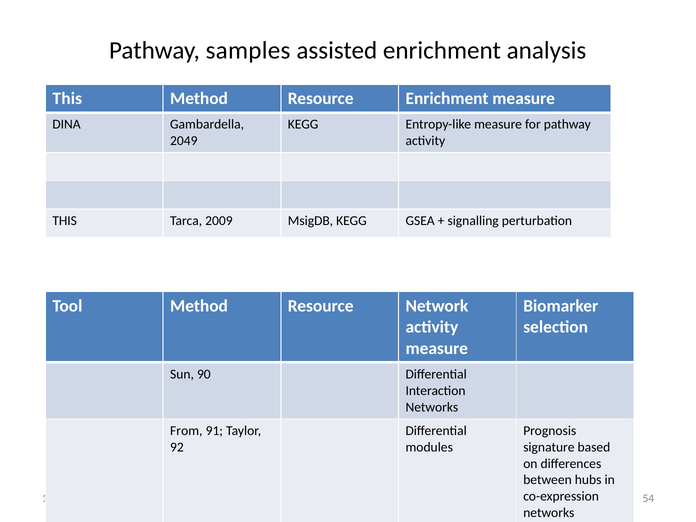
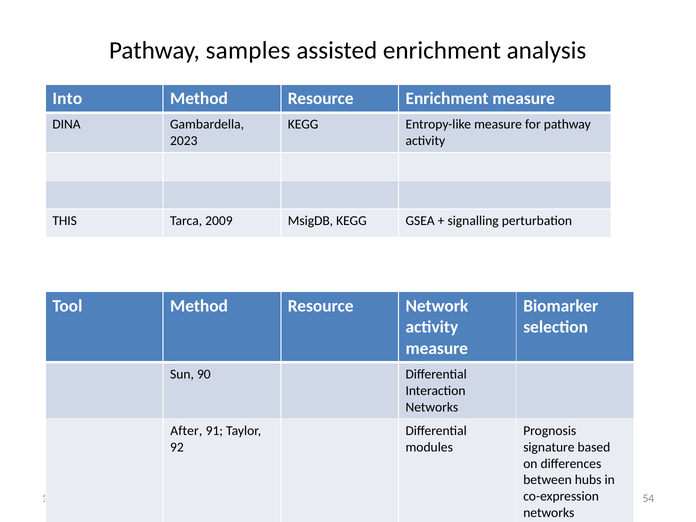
This at (67, 99): This -> Into
2049: 2049 -> 2023
From: From -> After
